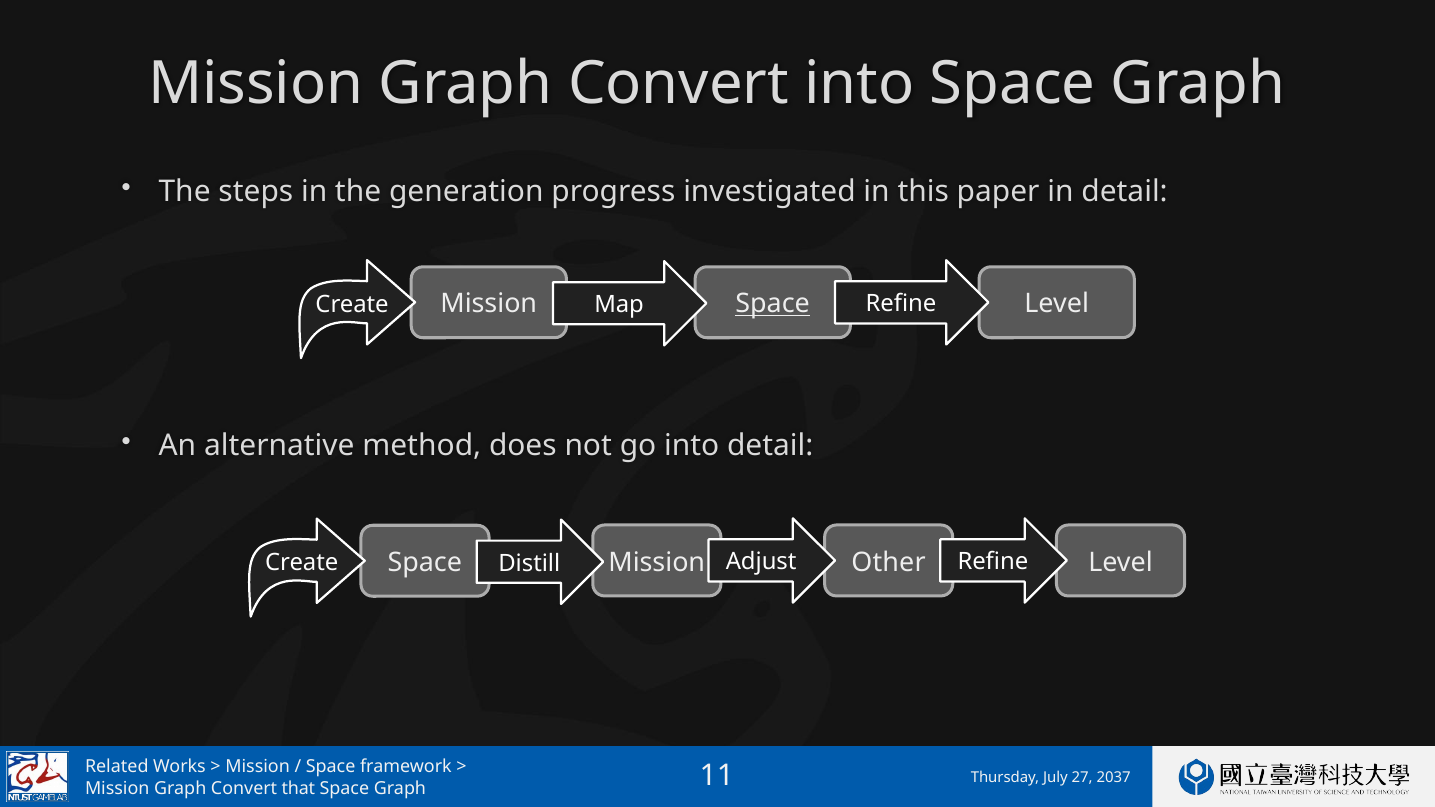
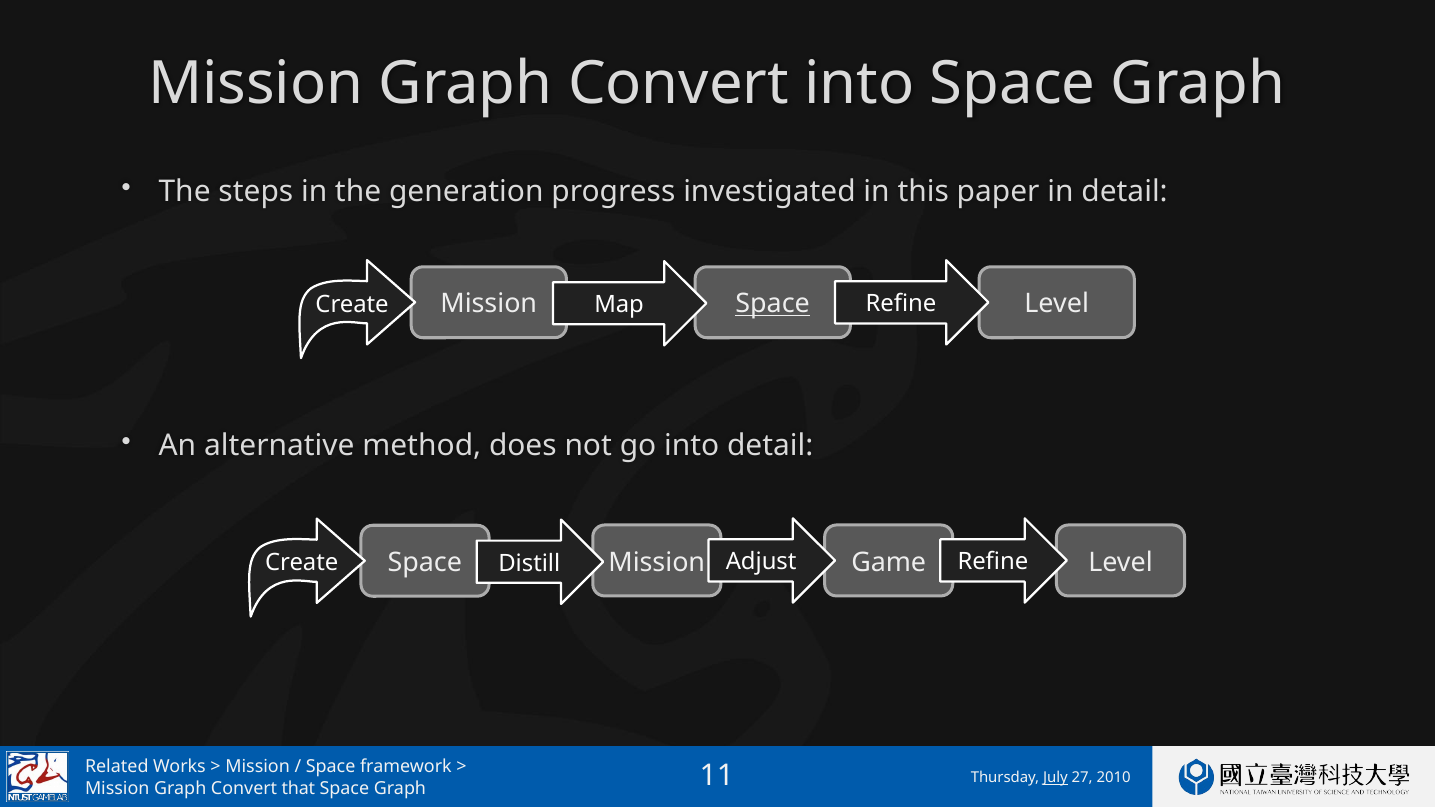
Other: Other -> Game
July underline: none -> present
2037: 2037 -> 2010
